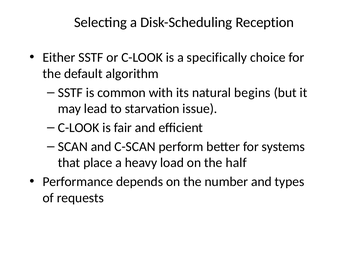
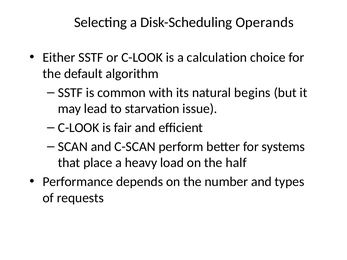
Reception: Reception -> Operands
specifically: specifically -> calculation
